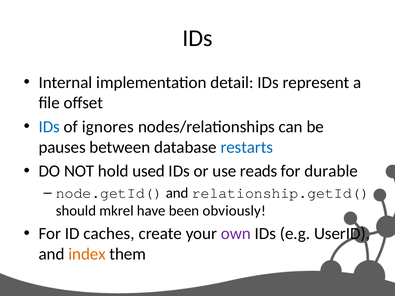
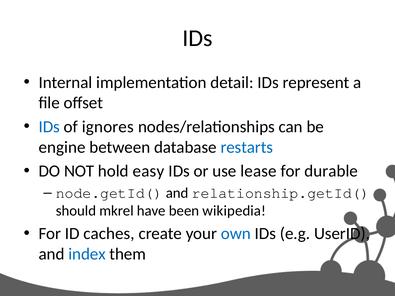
pauses: pauses -> engine
used: used -> easy
reads: reads -> lease
obviously: obviously -> wikipedia
own colour: purple -> blue
index colour: orange -> blue
